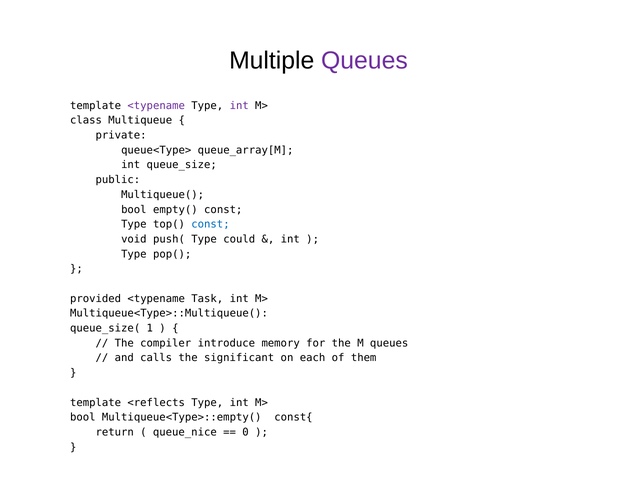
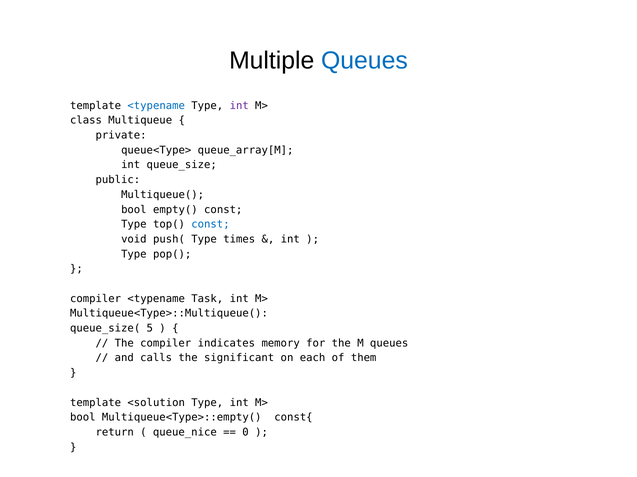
Queues at (364, 61) colour: purple -> blue
<typename at (156, 106) colour: purple -> blue
could: could -> times
provided at (96, 299): provided -> compiler
1: 1 -> 5
introduce: introduce -> indicates
<reflects: <reflects -> <solution
